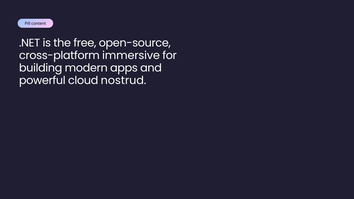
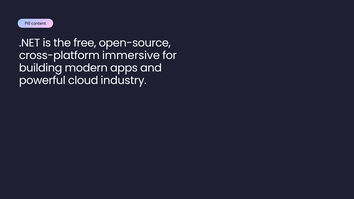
nostrud: nostrud -> industry
